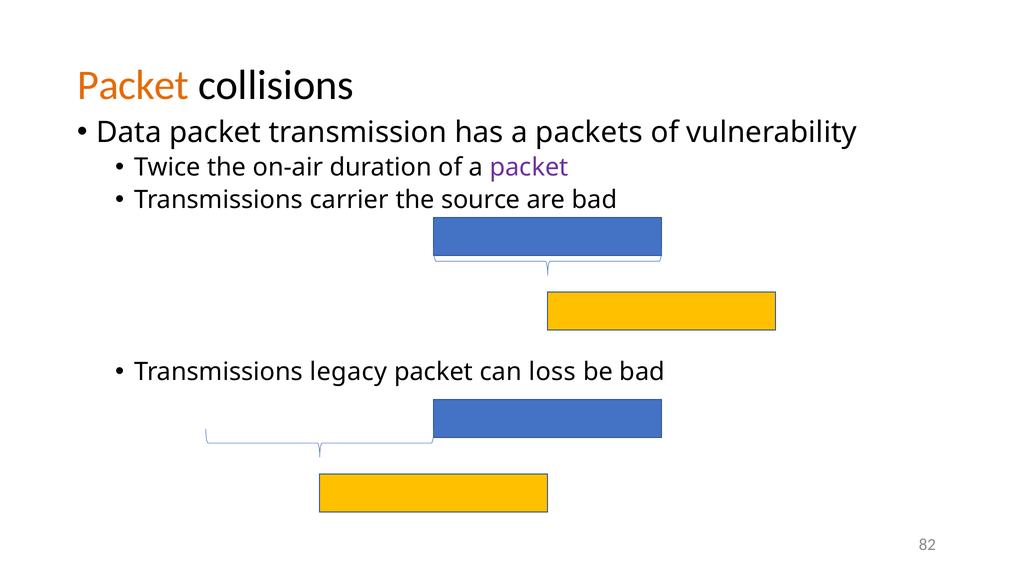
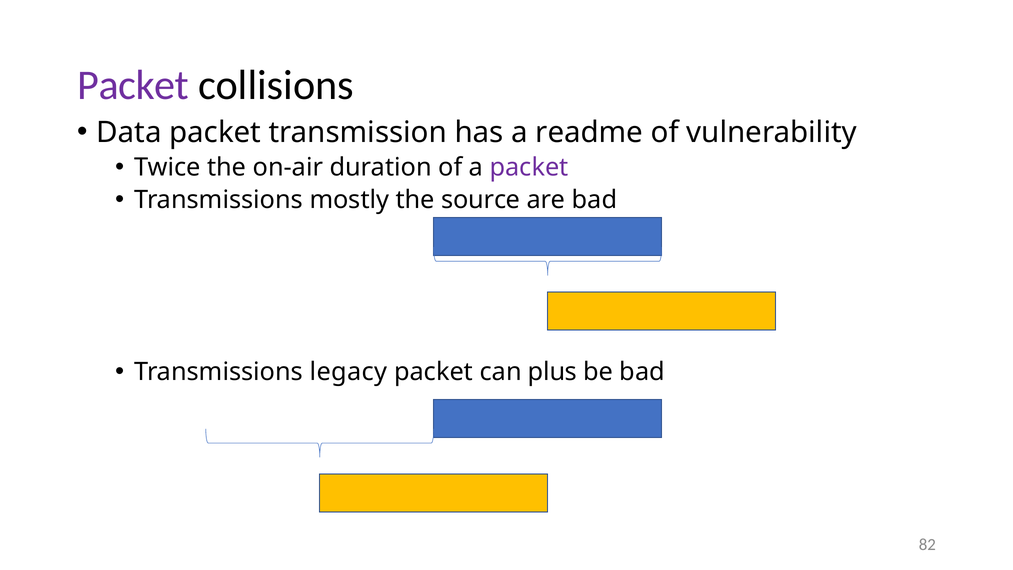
Packet at (133, 85) colour: orange -> purple
packets: packets -> readme
carrier: carrier -> mostly
loss: loss -> plus
